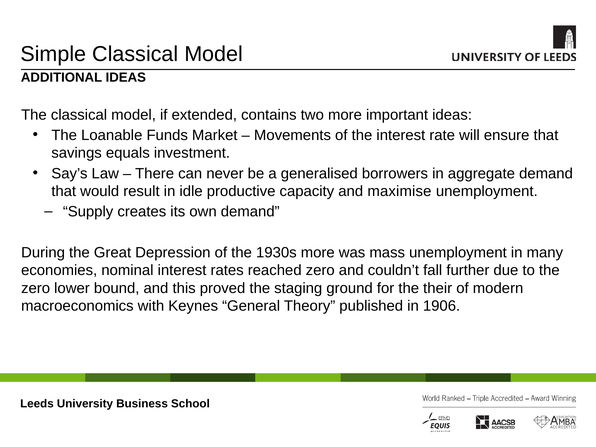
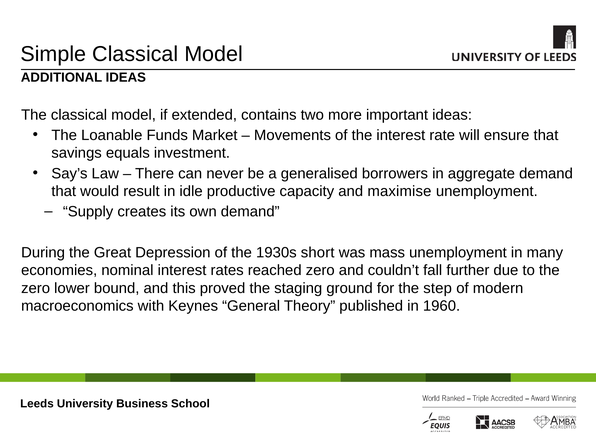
1930s more: more -> short
their: their -> step
1906: 1906 -> 1960
